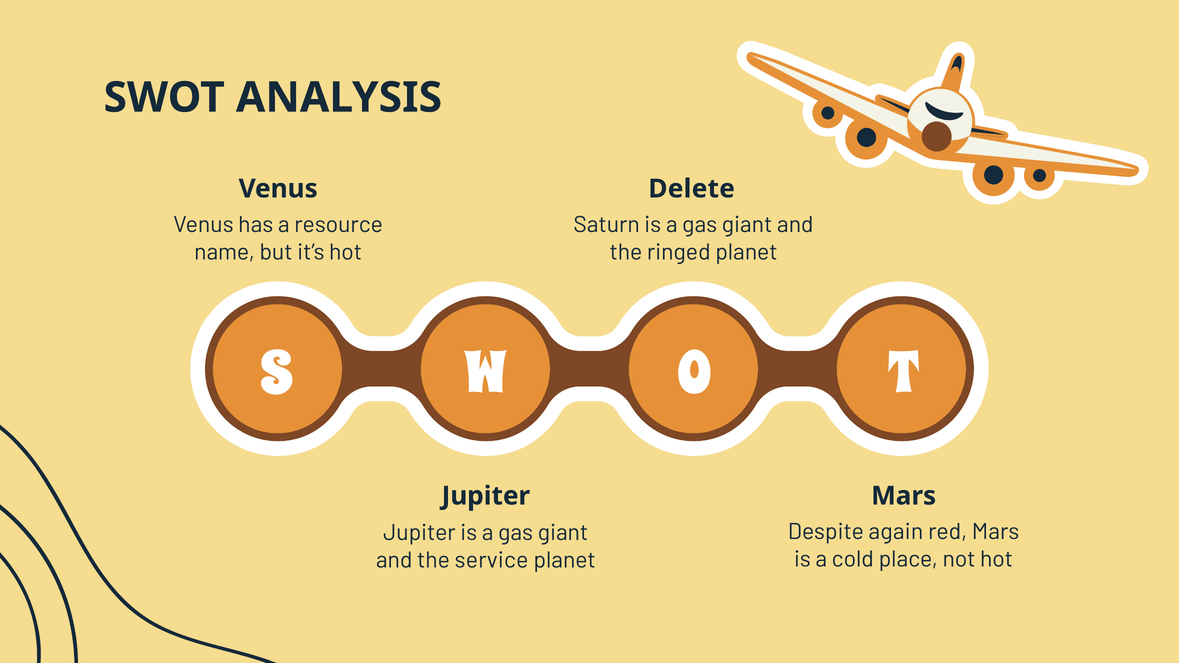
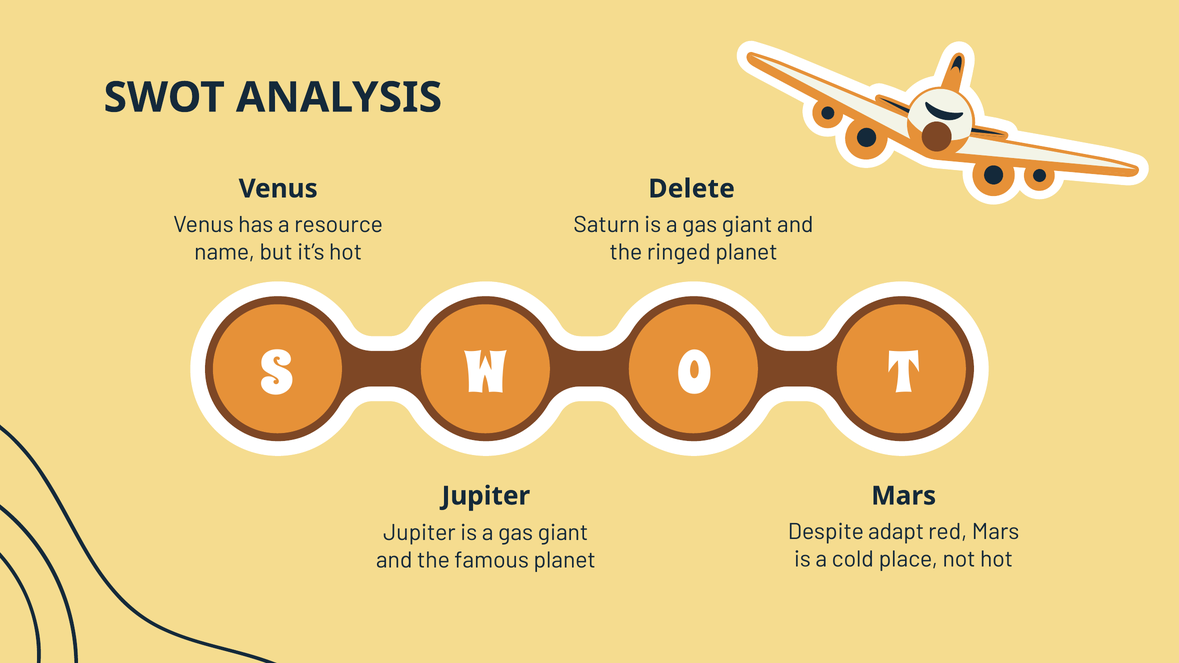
again: again -> adapt
service: service -> famous
